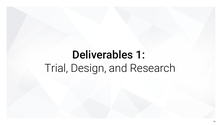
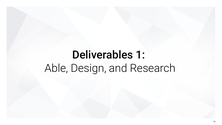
Trial: Trial -> Able
